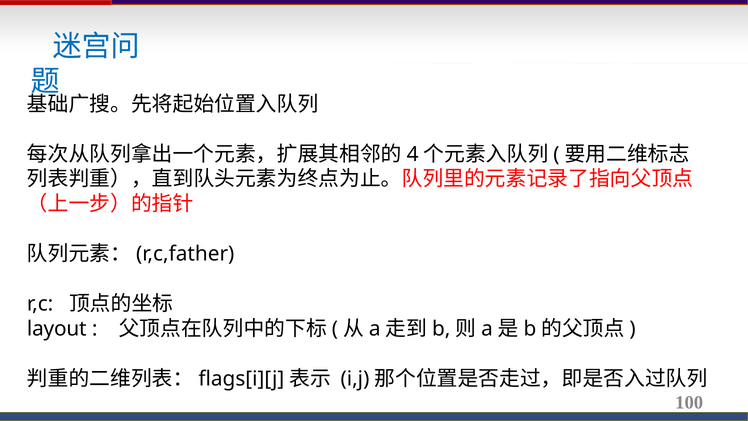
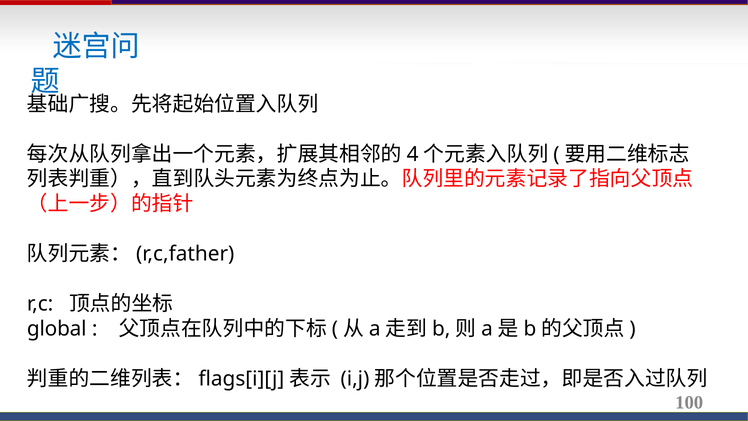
layout: layout -> global
